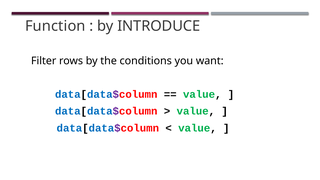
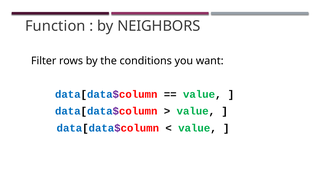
INTRODUCE: INTRODUCE -> NEIGHBORS
